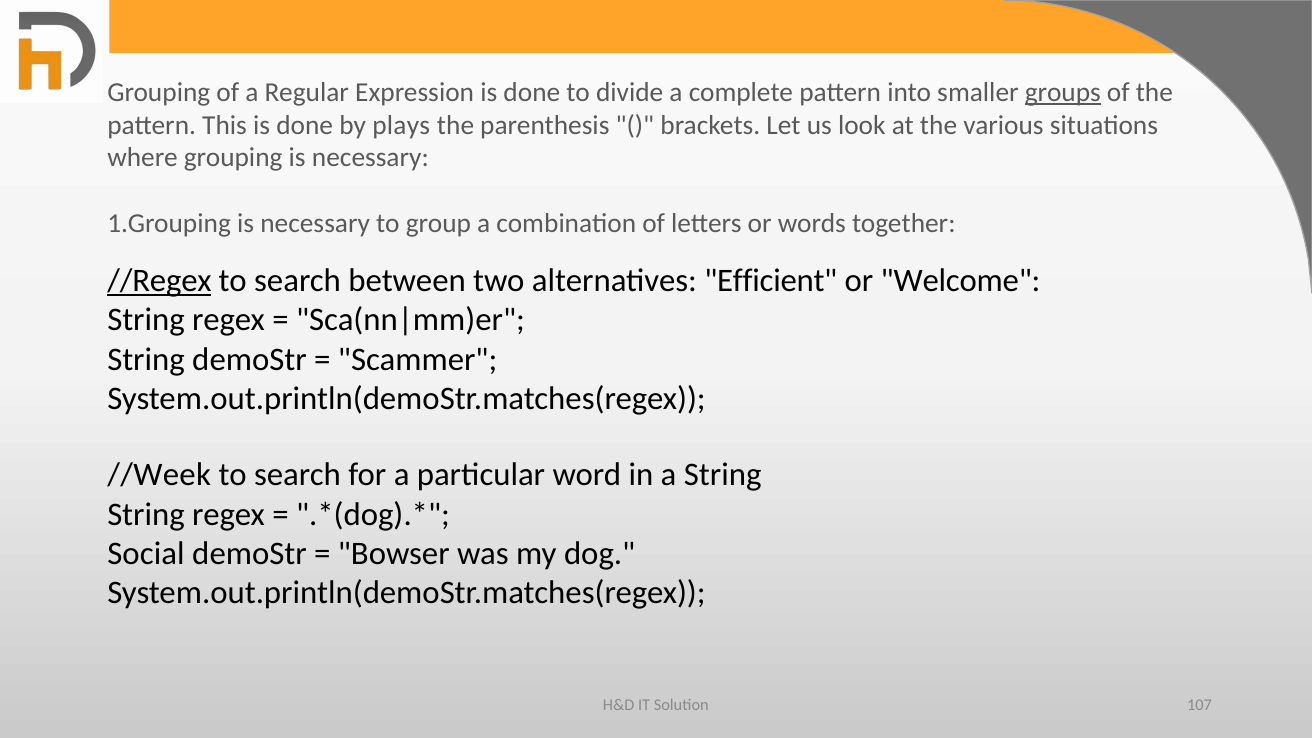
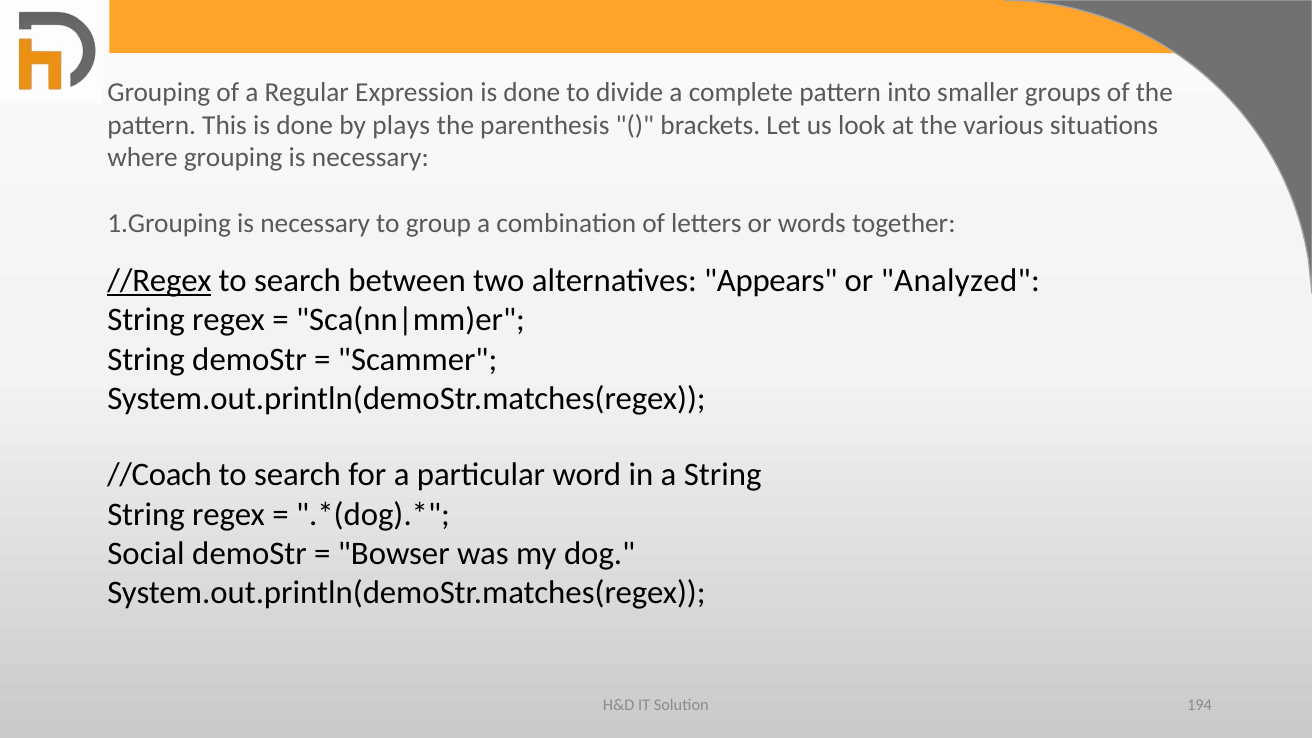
groups underline: present -> none
Efficient: Efficient -> Appears
Welcome: Welcome -> Analyzed
//Week: //Week -> //Coach
107: 107 -> 194
